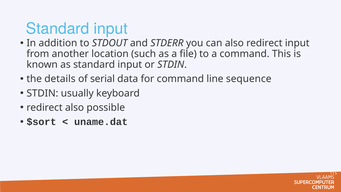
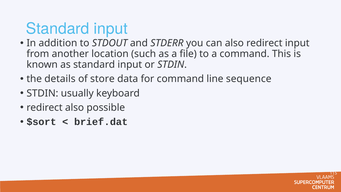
serial: serial -> store
uname.dat: uname.dat -> brief.dat
